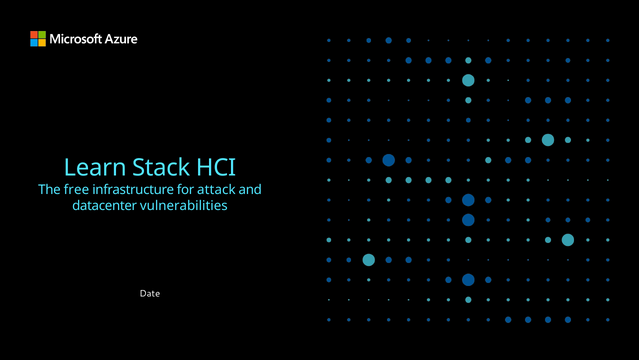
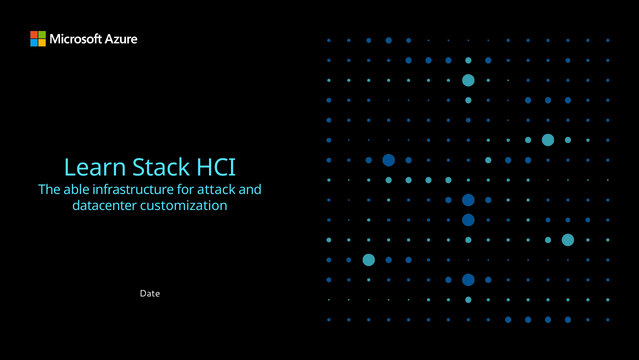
free: free -> able
vulnerabilities: vulnerabilities -> customization
